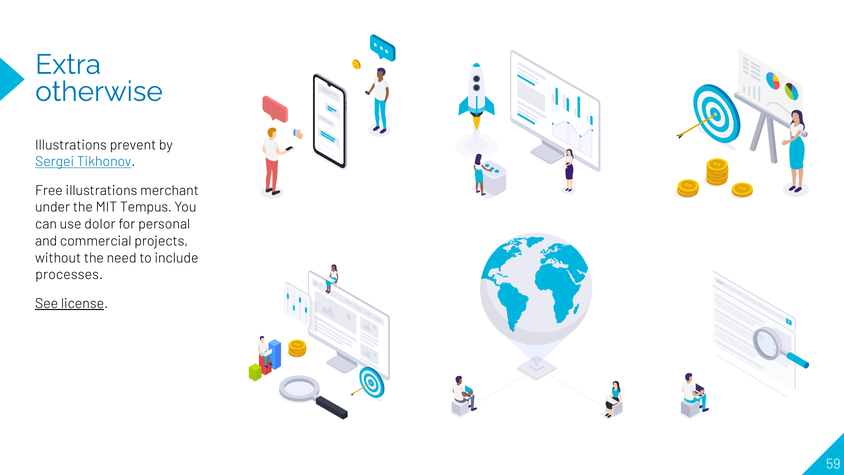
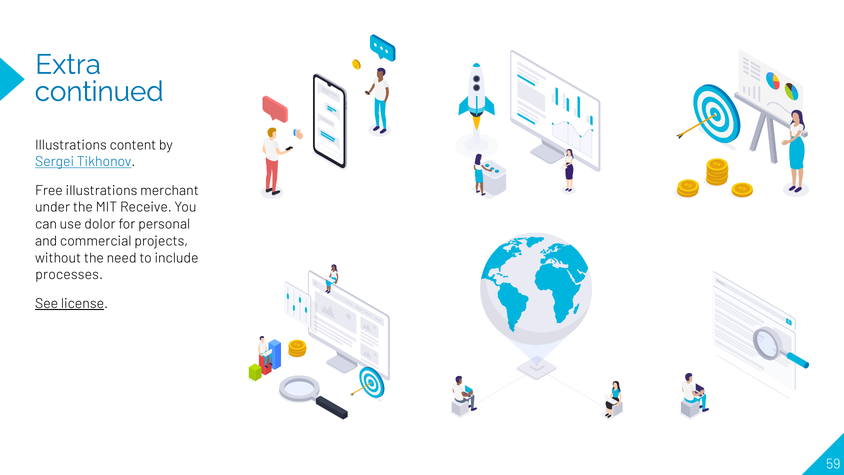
otherwise: otherwise -> continued
prevent: prevent -> content
Tempus: Tempus -> Receive
